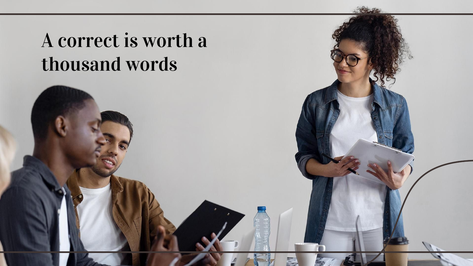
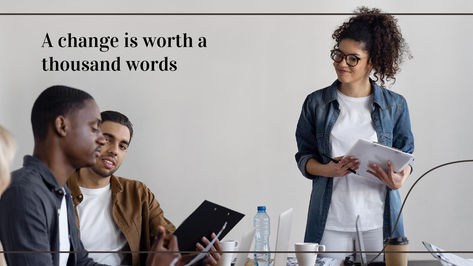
correct: correct -> change
